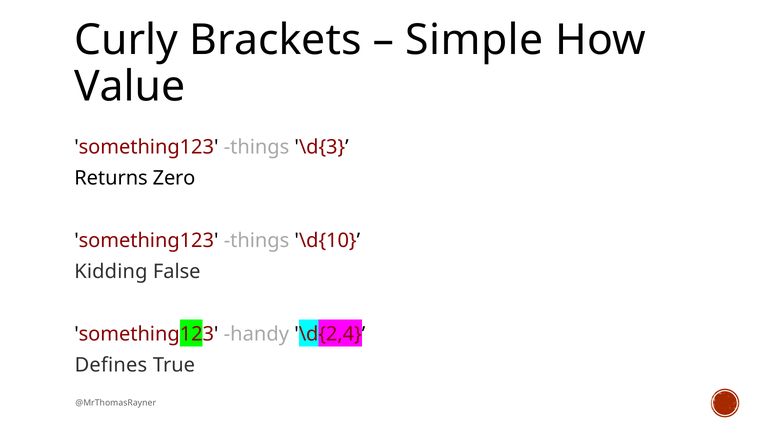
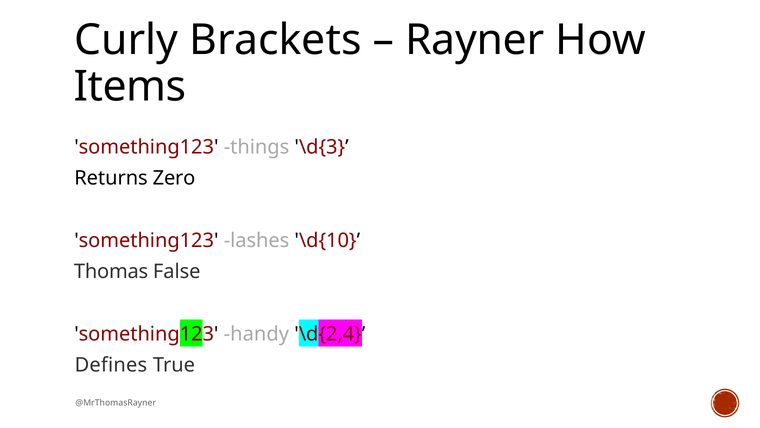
Simple: Simple -> Rayner
Value: Value -> Items
things at (257, 240): things -> lashes
Kidding: Kidding -> Thomas
